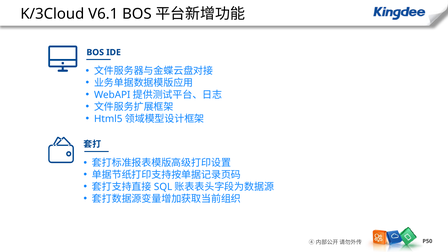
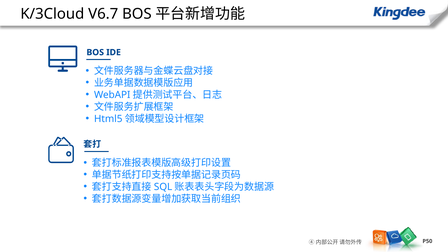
V6.1: V6.1 -> V6.7
